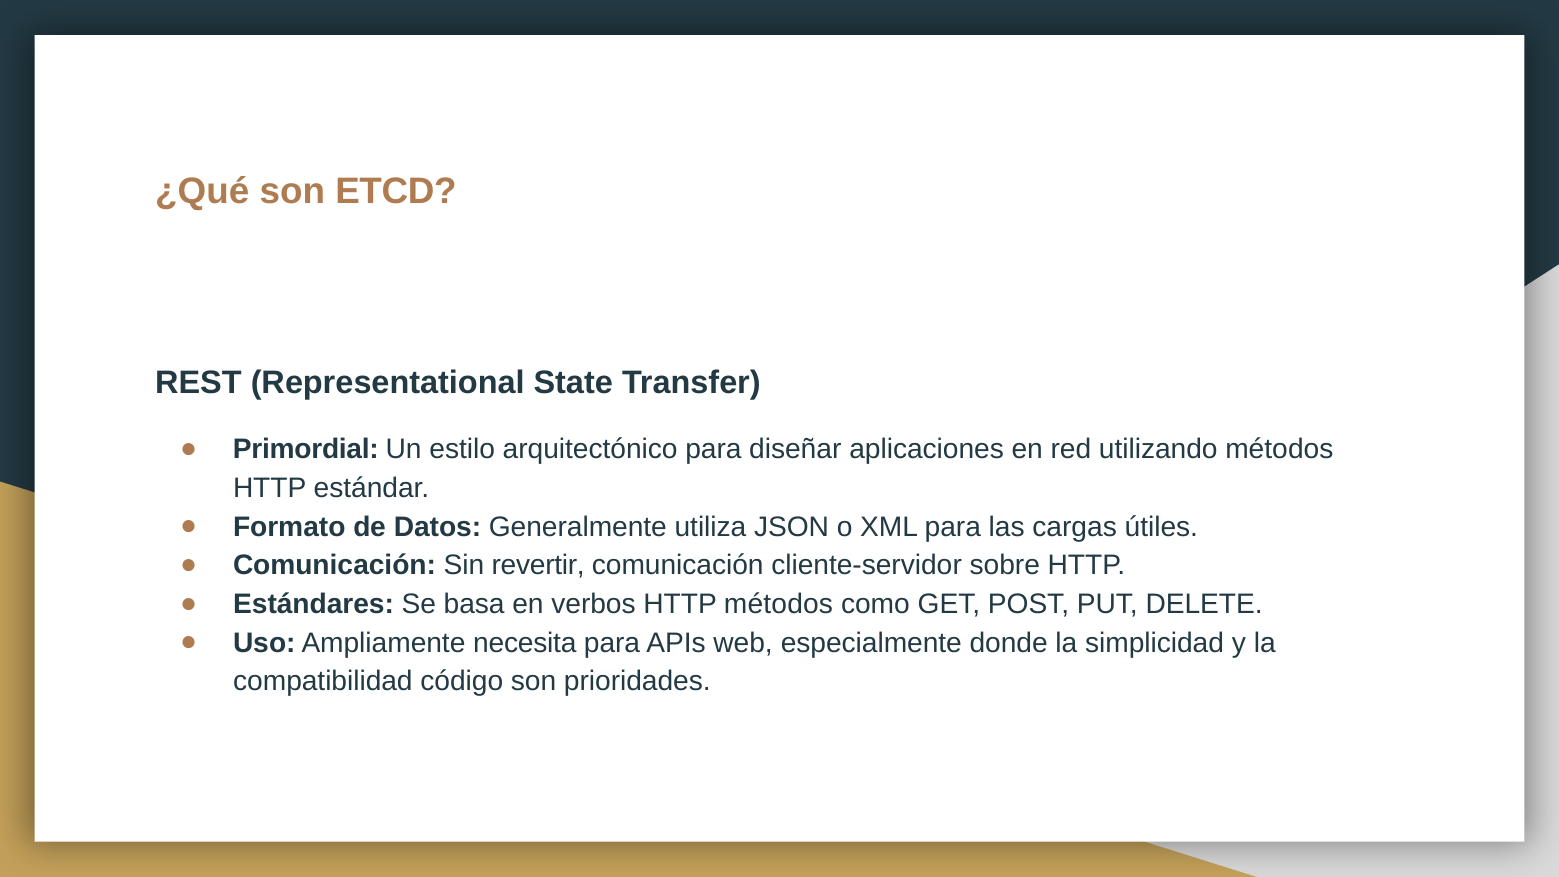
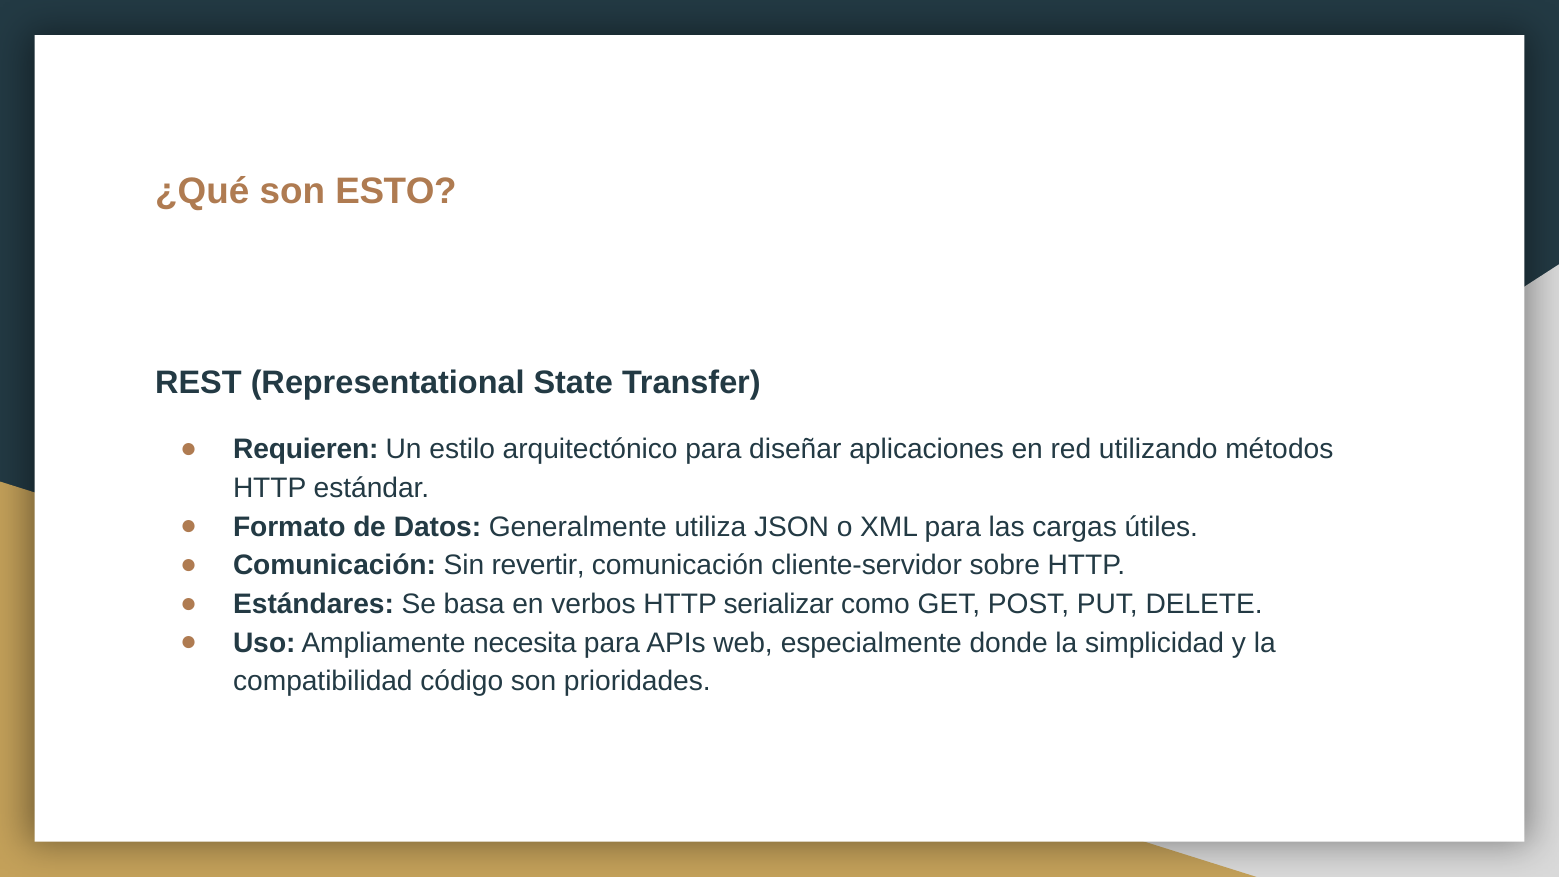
ETCD: ETCD -> ESTO
Primordial: Primordial -> Requieren
HTTP métodos: métodos -> serializar
